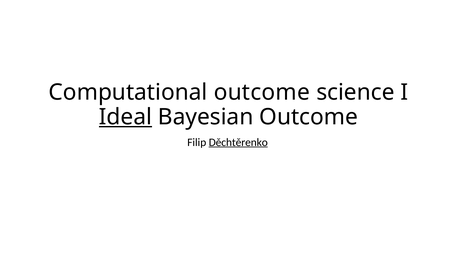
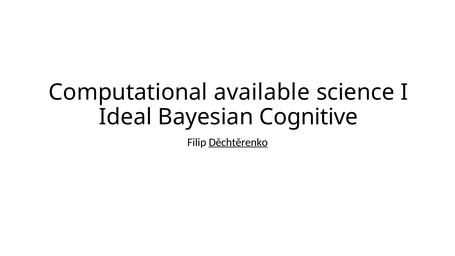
Computational outcome: outcome -> available
Ideal underline: present -> none
Bayesian Outcome: Outcome -> Cognitive
